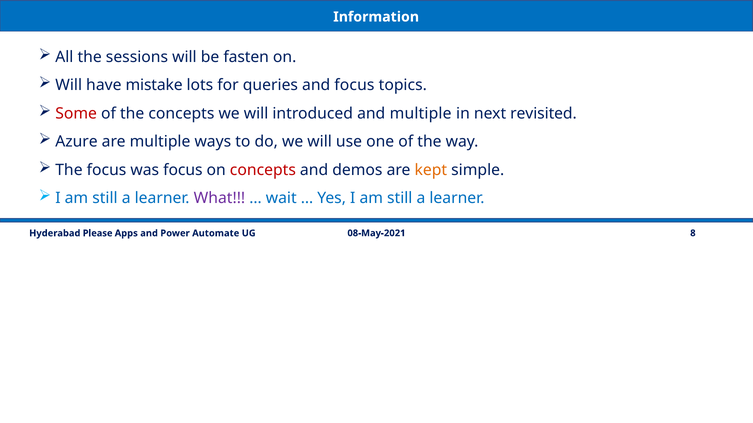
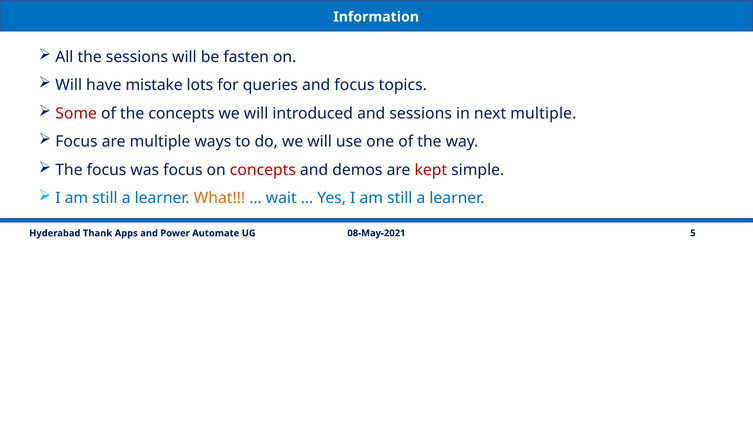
and multiple: multiple -> sessions
next revisited: revisited -> multiple
Azure at (76, 142): Azure -> Focus
kept colour: orange -> red
What colour: purple -> orange
8: 8 -> 5
Please: Please -> Thank
